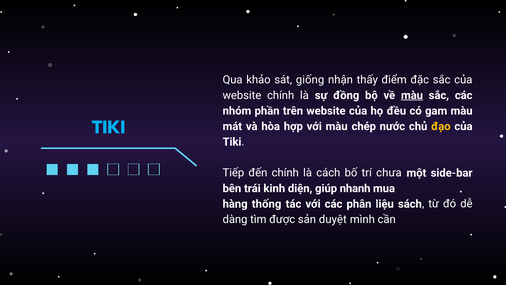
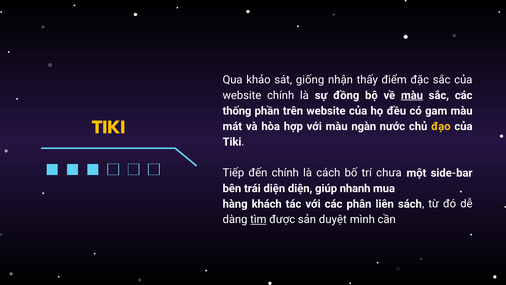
nhóm: nhóm -> thống
chép: chép -> ngàn
TIKI at (109, 127) colour: light blue -> yellow
trái kinh: kinh -> diện
thống: thống -> khách
liệu: liệu -> liên
tìm underline: none -> present
